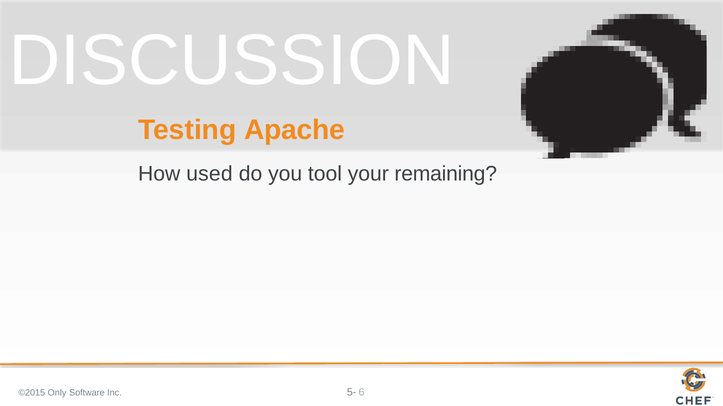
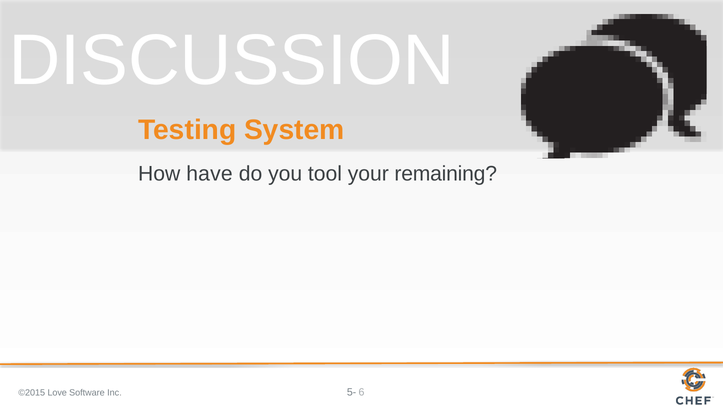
Apache: Apache -> System
used: used -> have
Only: Only -> Love
